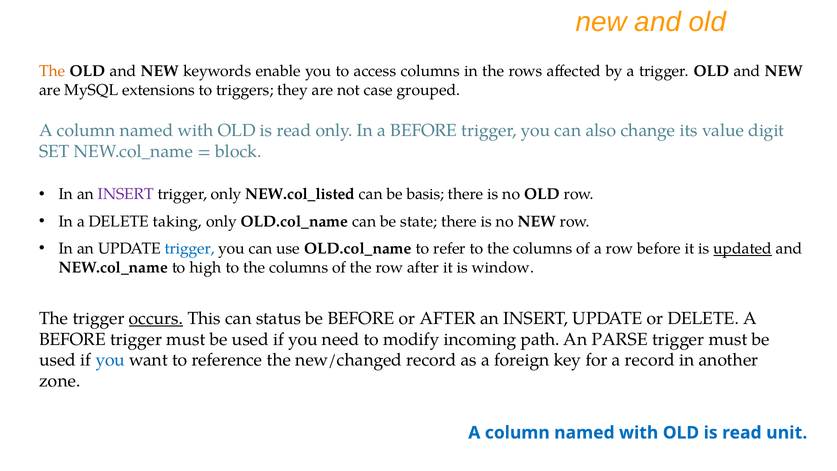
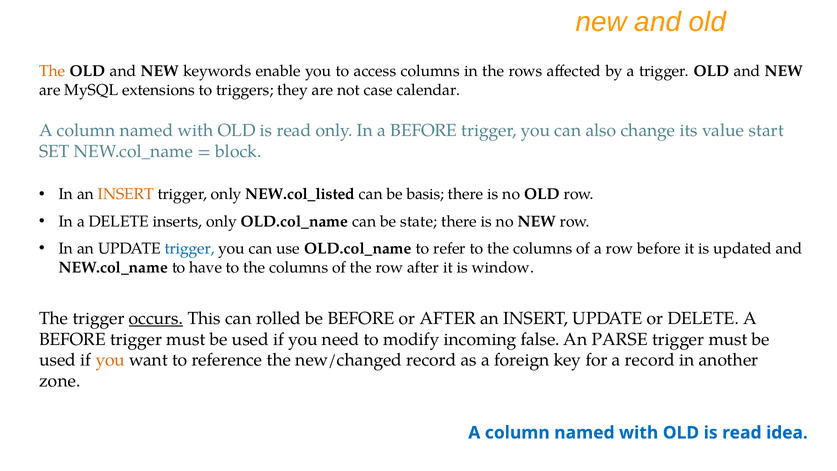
grouped: grouped -> calendar
digit: digit -> start
INSERT at (126, 194) colour: purple -> orange
taking: taking -> inserts
updated underline: present -> none
high: high -> have
status: status -> rolled
path: path -> false
you at (110, 360) colour: blue -> orange
unit: unit -> idea
